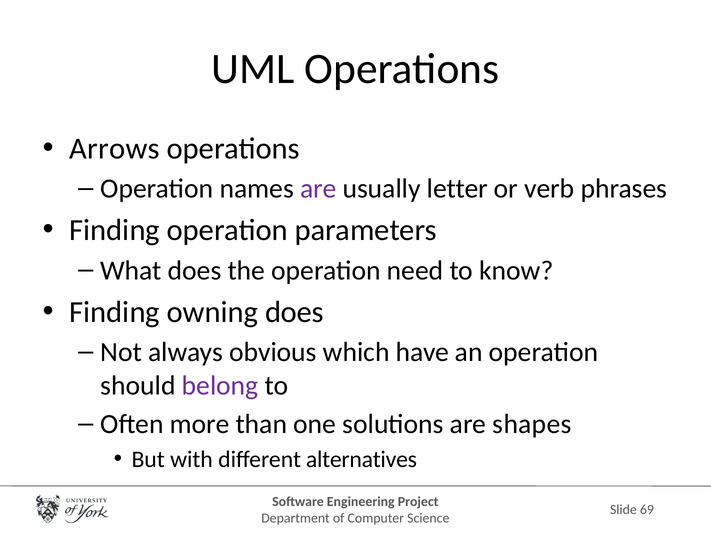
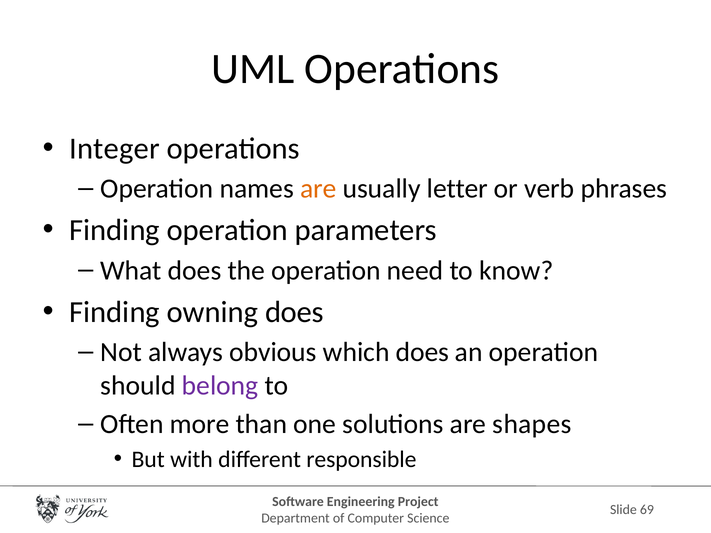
Arrows: Arrows -> Integer
are at (318, 189) colour: purple -> orange
which have: have -> does
alternatives: alternatives -> responsible
